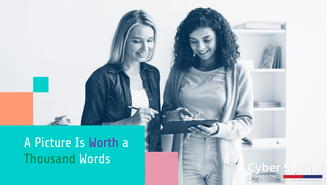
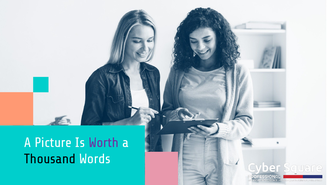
Thousand colour: green -> black
